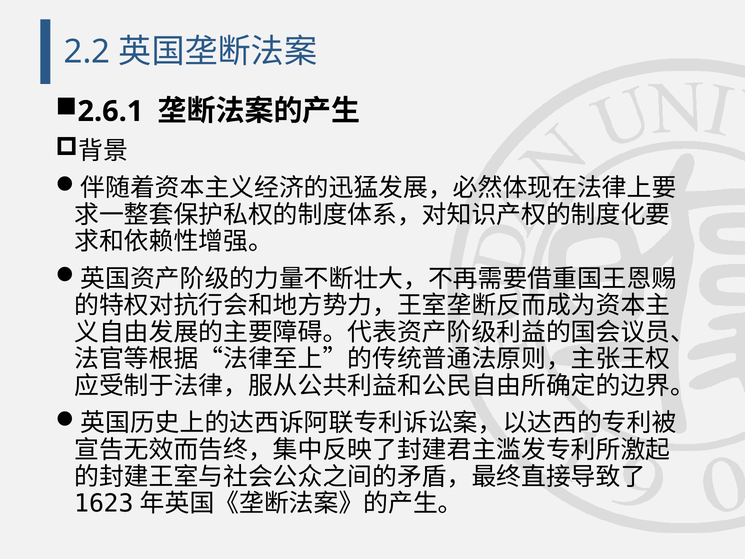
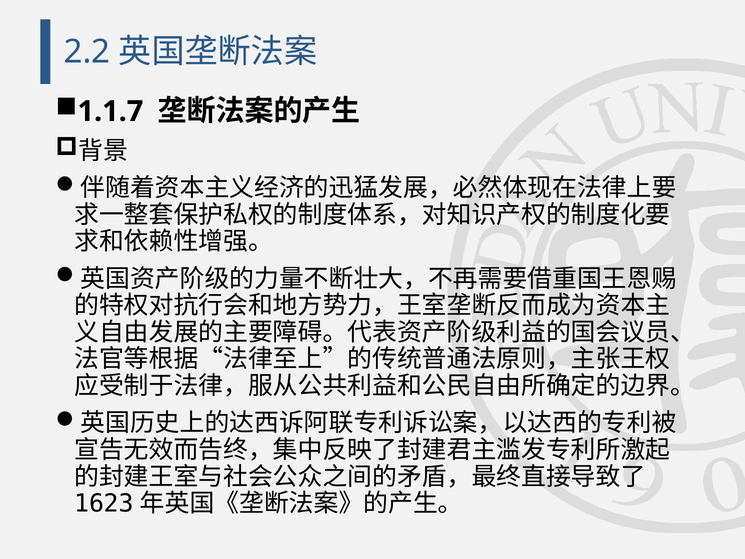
2.6.1: 2.6.1 -> 1.1.7
